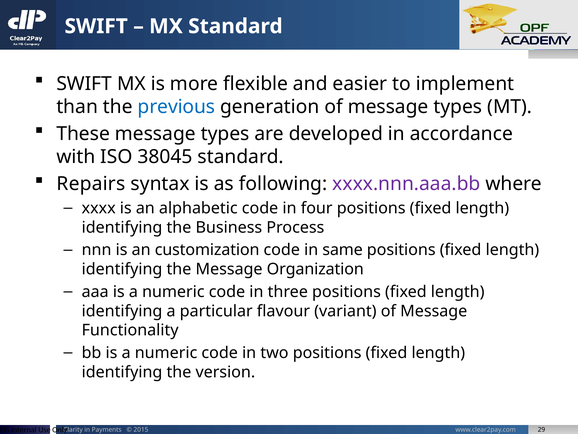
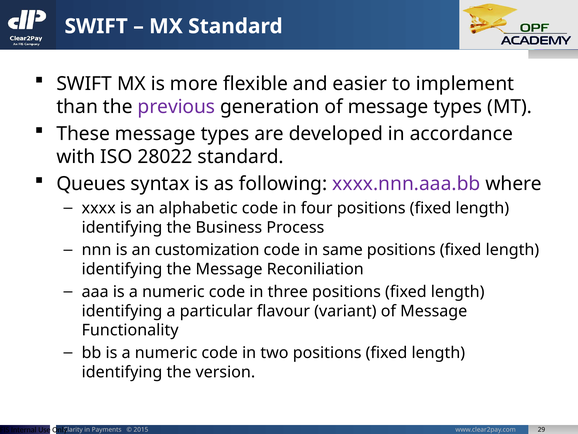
previous colour: blue -> purple
38045: 38045 -> 28022
Repairs: Repairs -> Queues
Organization: Organization -> Reconiliation
